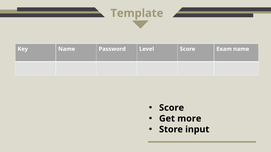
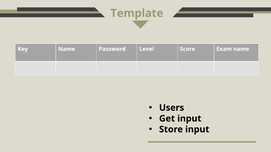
Score at (172, 108): Score -> Users
Get more: more -> input
